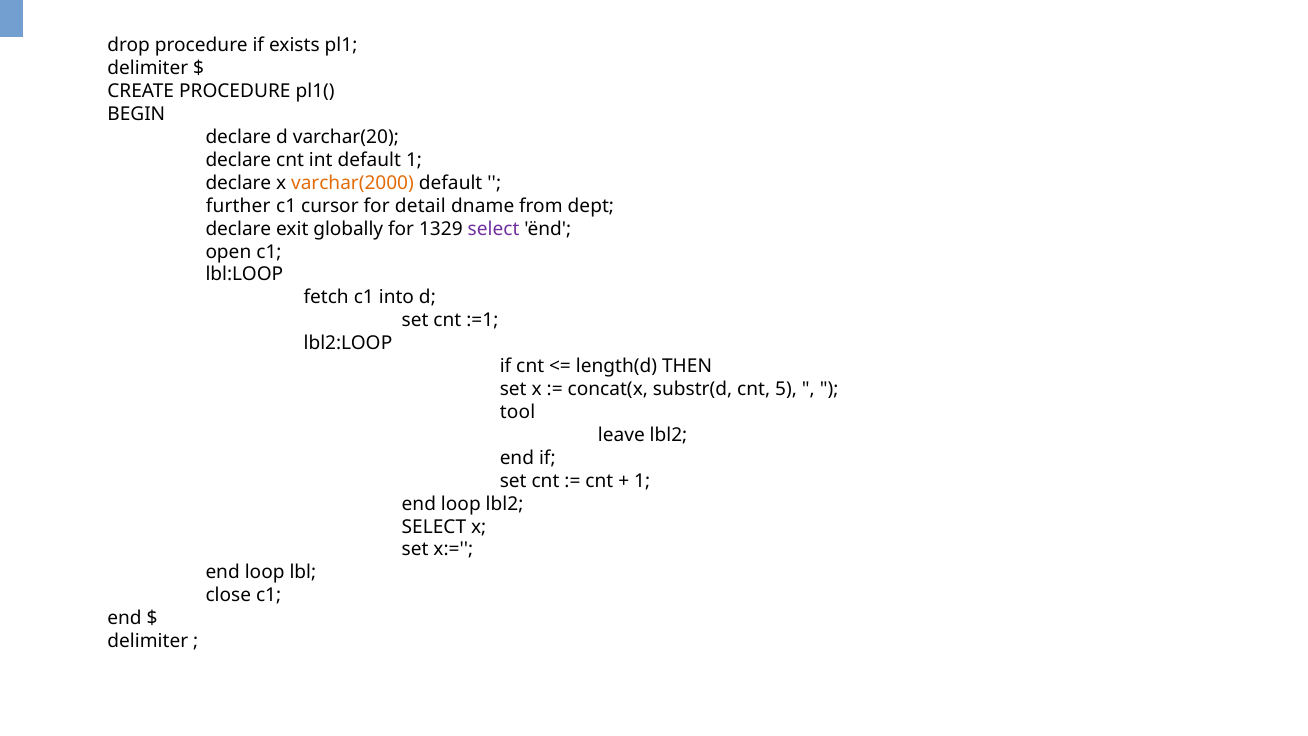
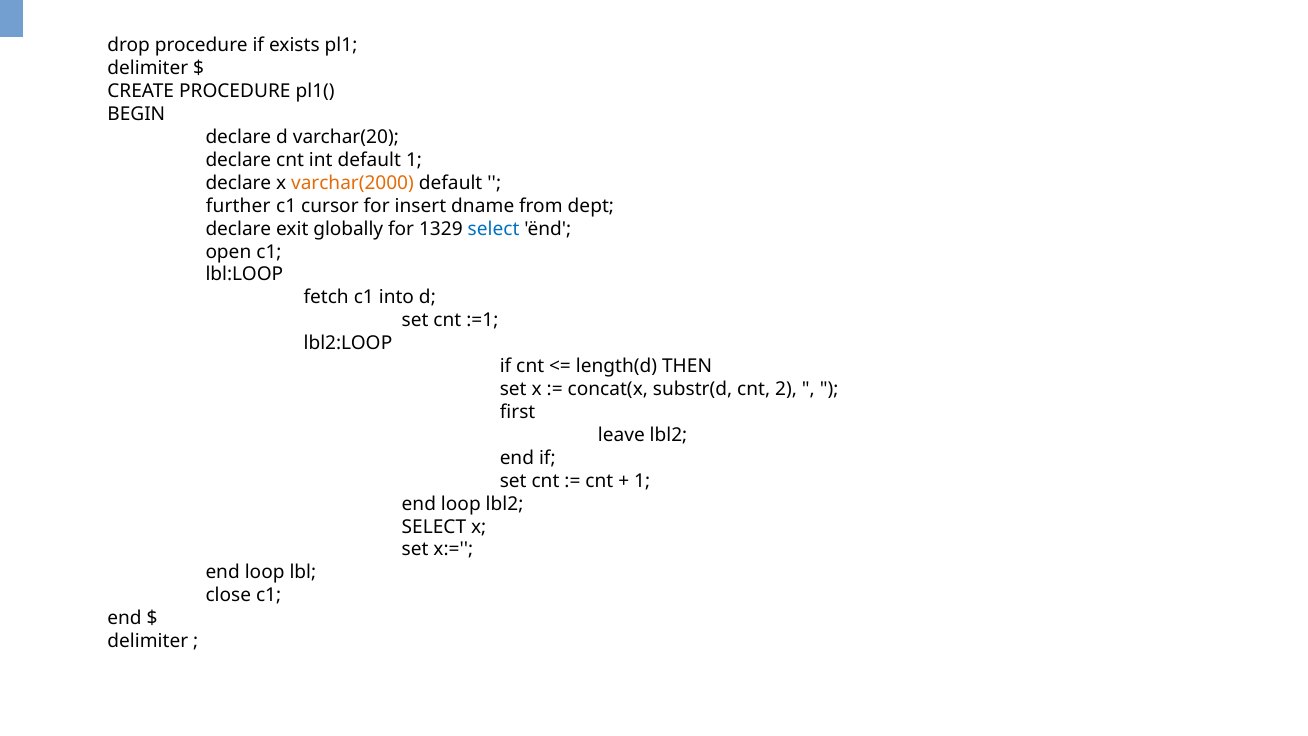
detail: detail -> insert
select at (494, 229) colour: purple -> blue
5: 5 -> 2
tool: tool -> first
